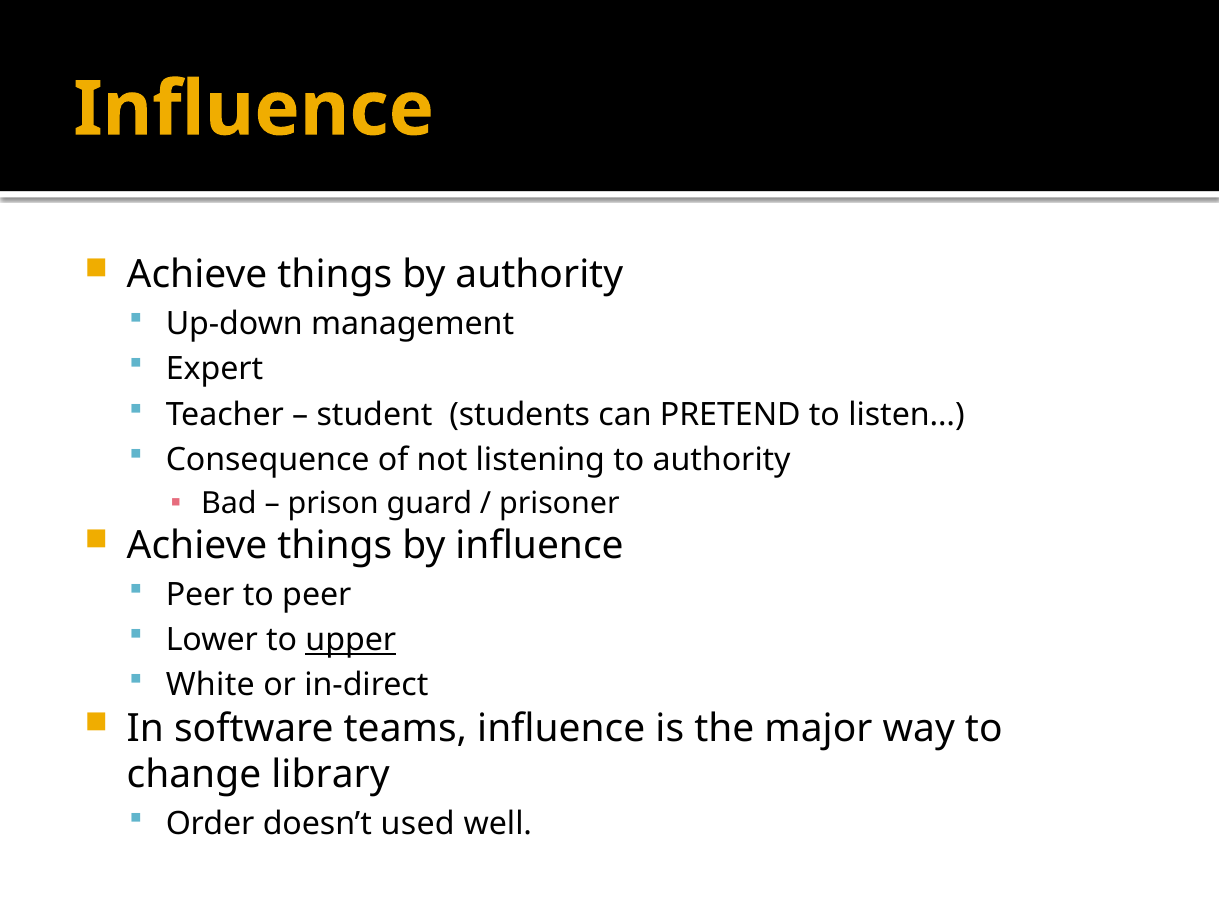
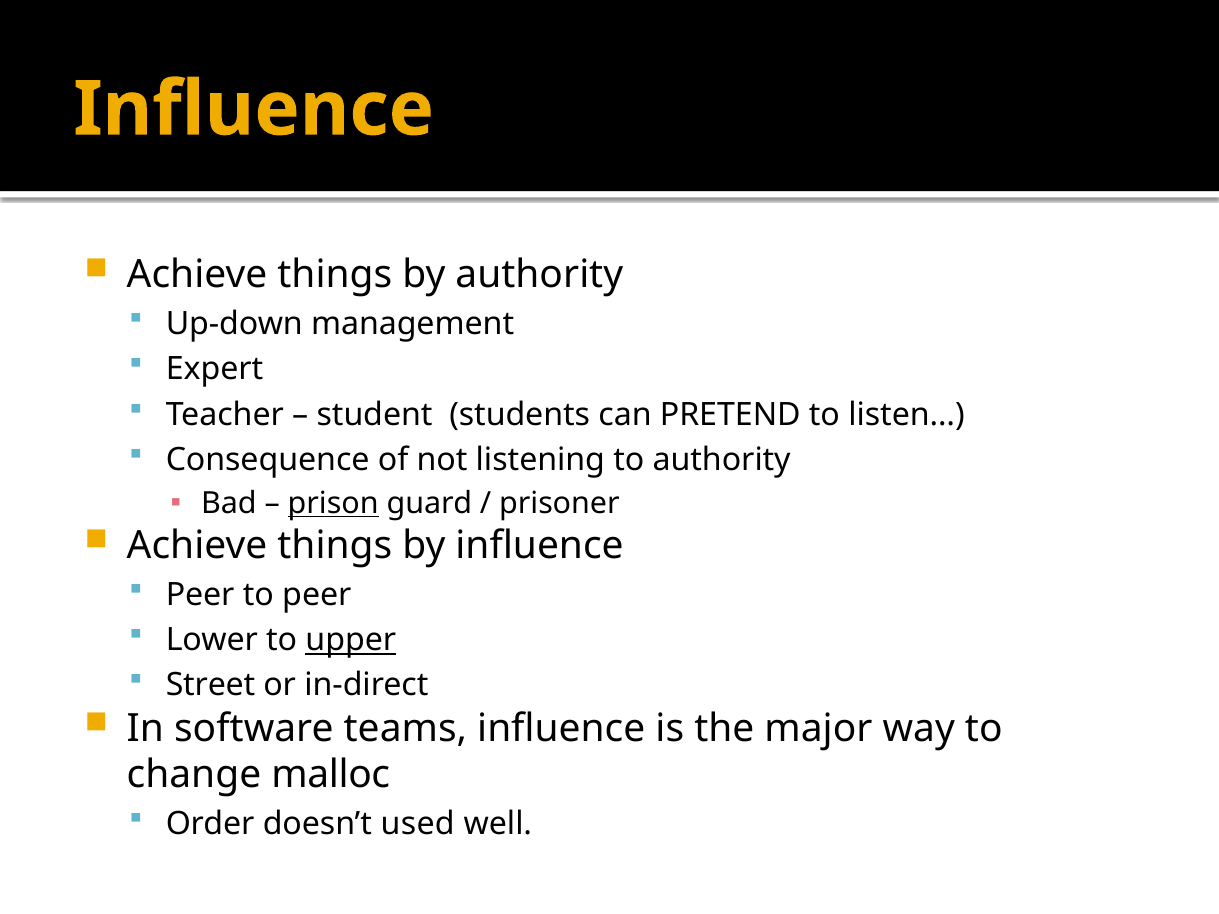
prison underline: none -> present
White: White -> Street
library: library -> malloc
